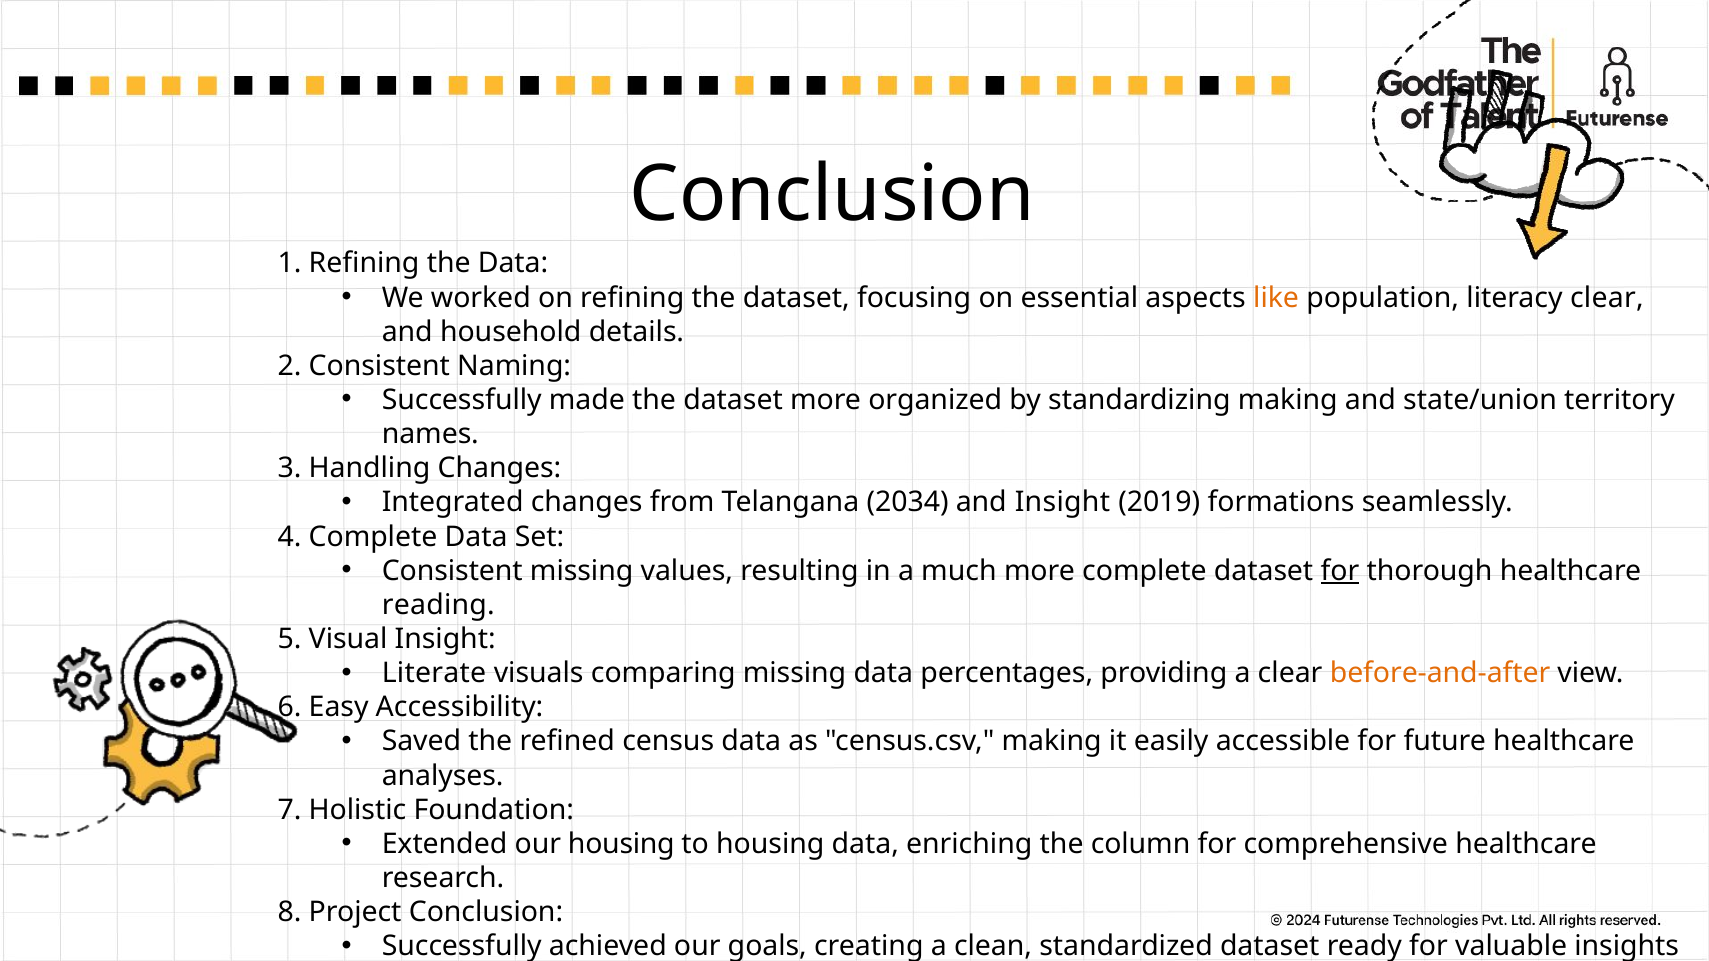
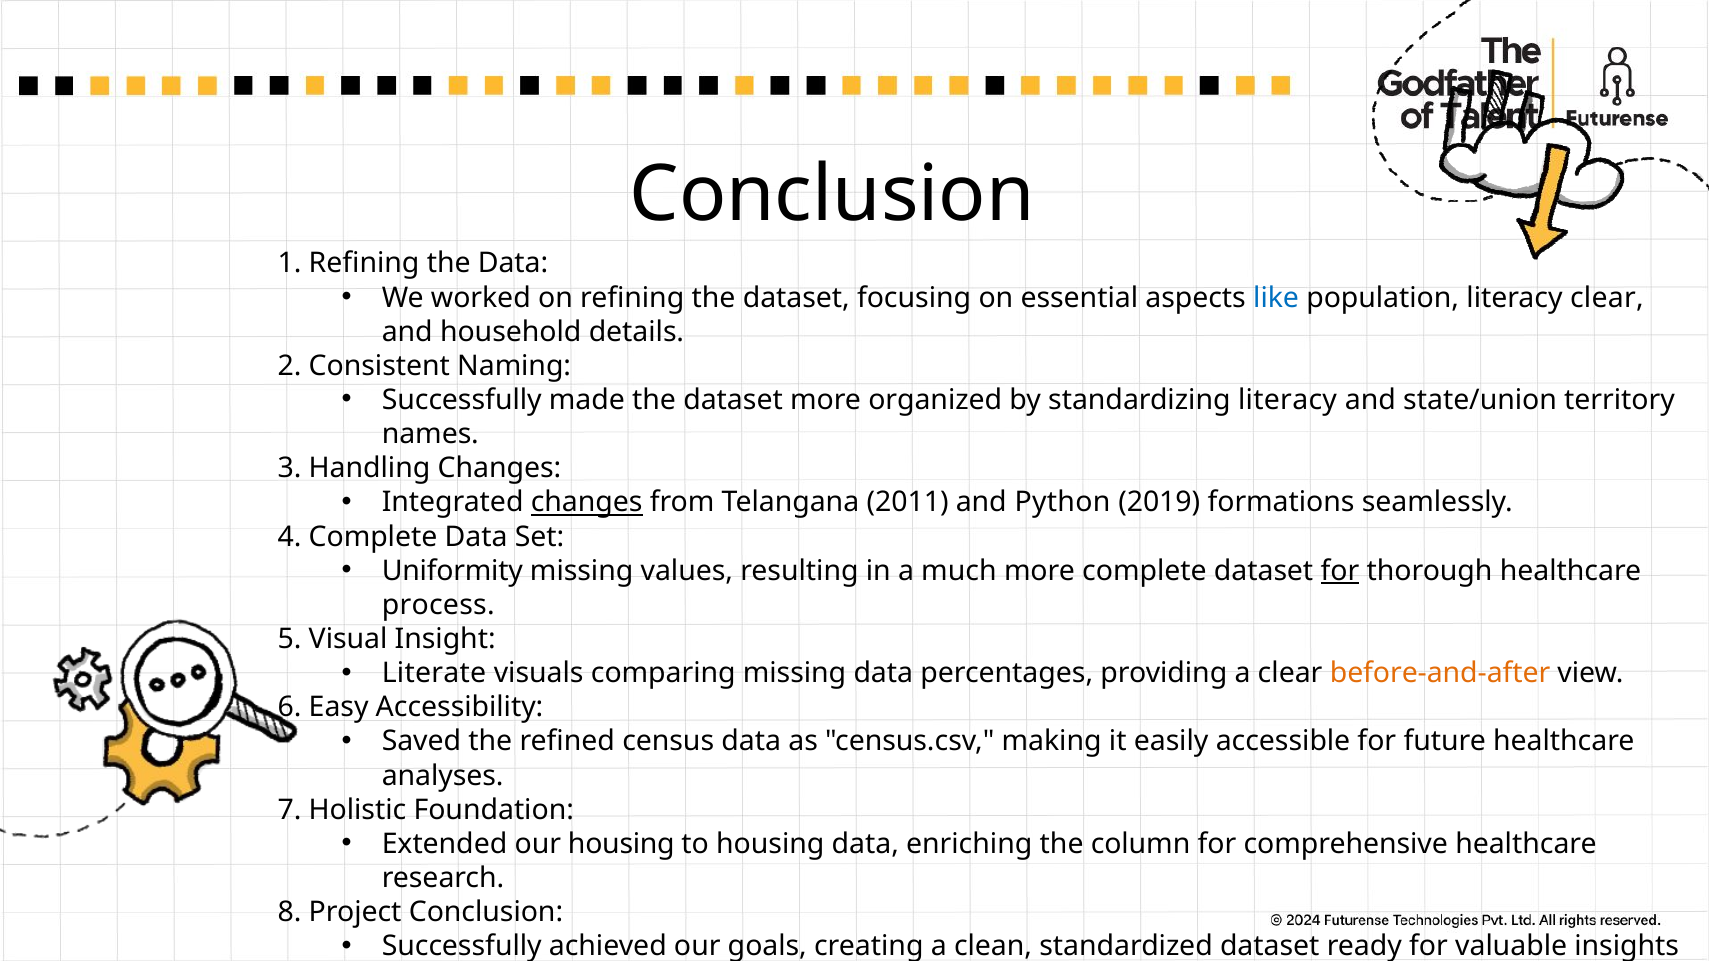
like colour: orange -> blue
standardizing making: making -> literacy
changes at (587, 503) underline: none -> present
2034: 2034 -> 2011
and Insight: Insight -> Python
Consistent at (452, 571): Consistent -> Uniformity
reading: reading -> process
